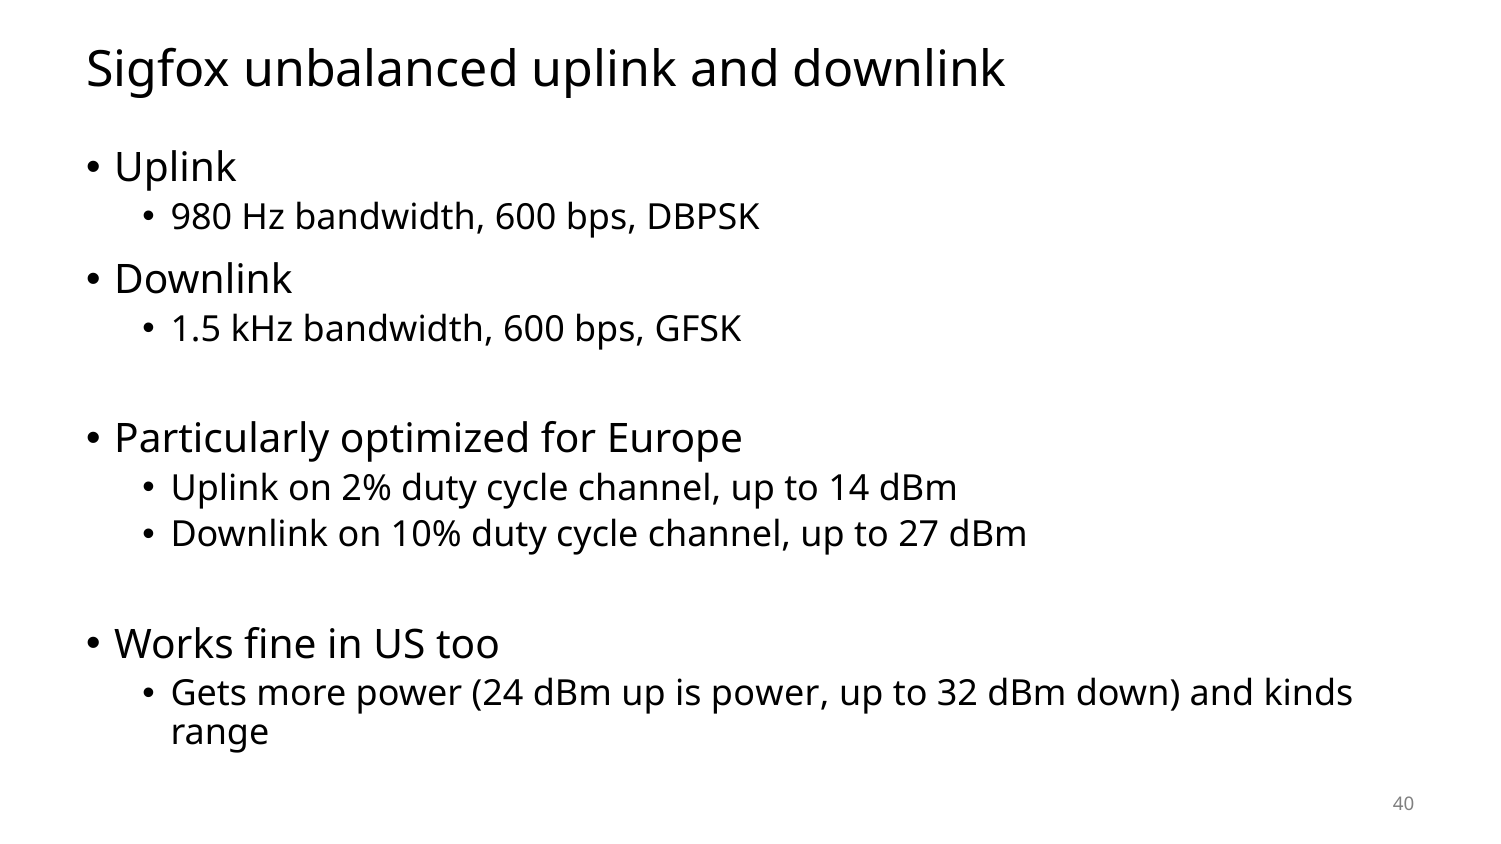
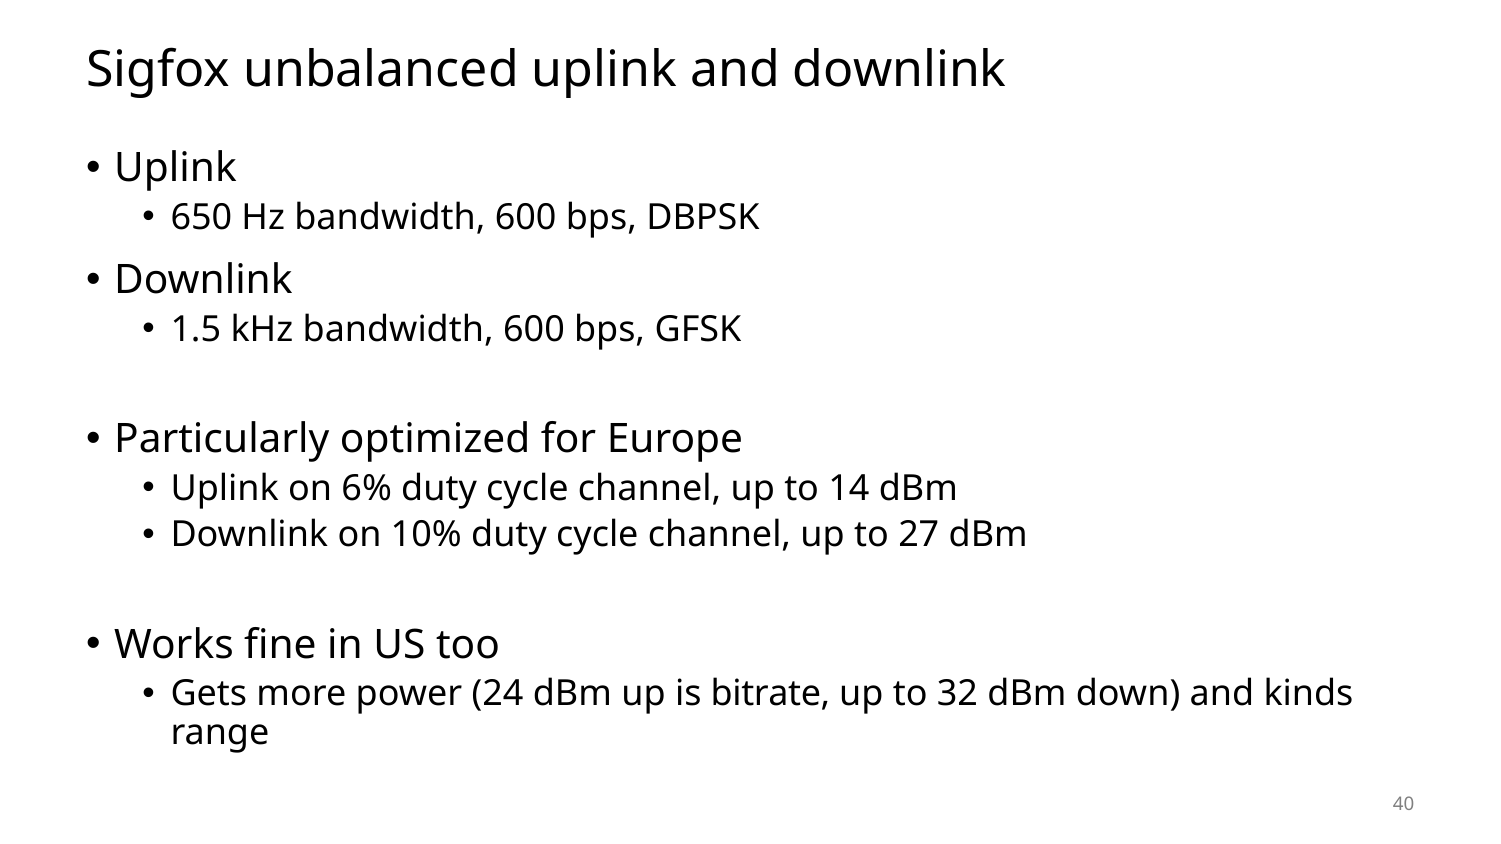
980: 980 -> 650
2%: 2% -> 6%
is power: power -> bitrate
